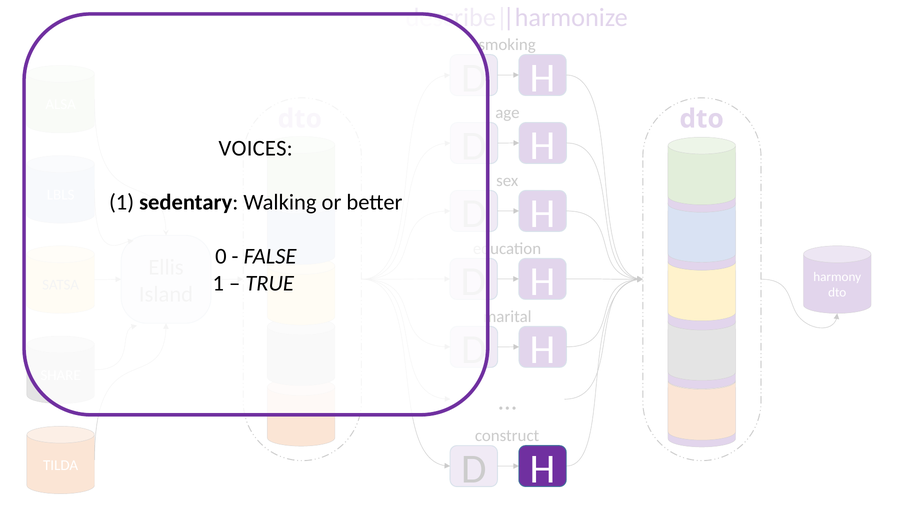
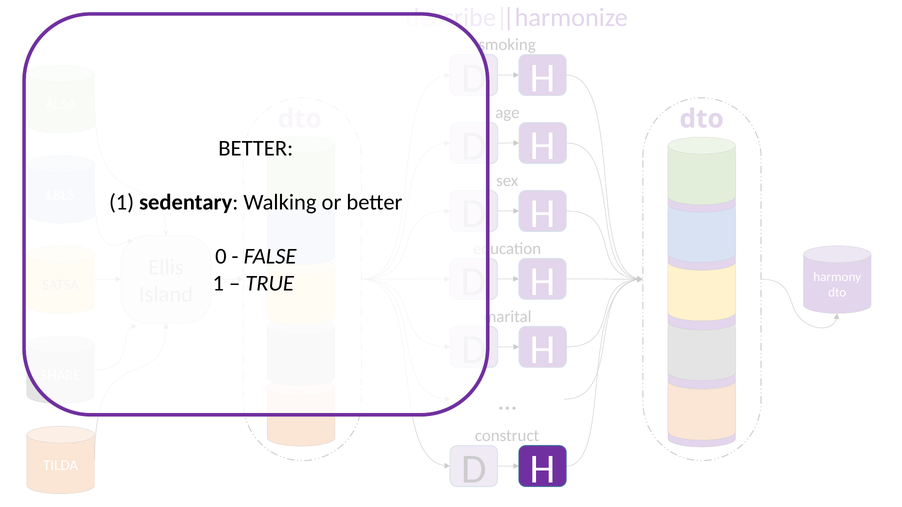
VOICES at (256, 148): VOICES -> BETTER
